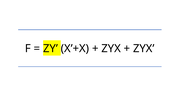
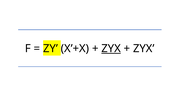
ZYX at (111, 49) underline: none -> present
